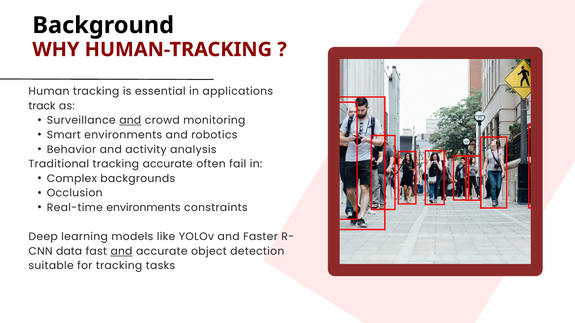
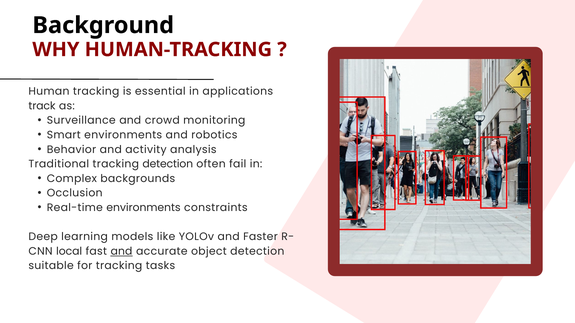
and at (130, 121) underline: present -> none
tracking accurate: accurate -> detection
data: data -> local
